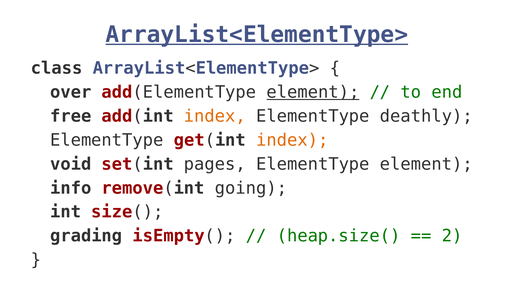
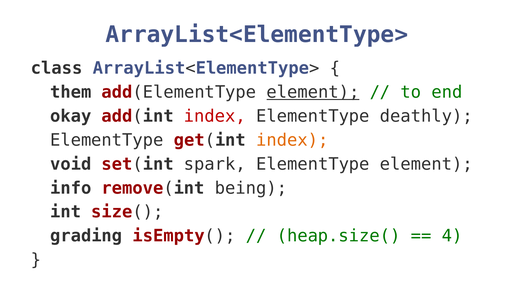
ArrayList<ElementType> at (257, 35) underline: present -> none
over: over -> them
free: free -> okay
index at (215, 116) colour: orange -> red
pages: pages -> spark
going: going -> being
2: 2 -> 4
